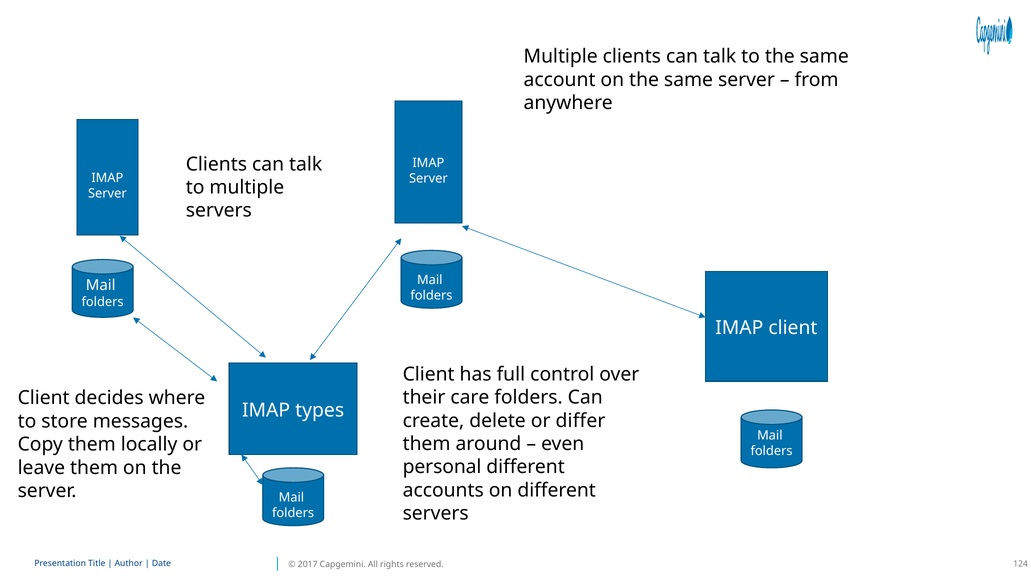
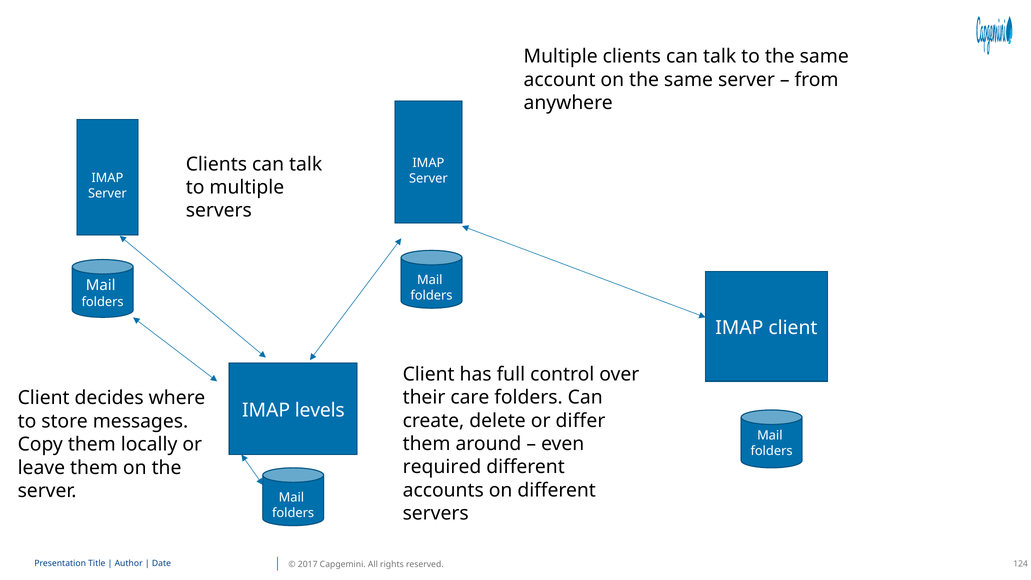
types: types -> levels
personal: personal -> required
